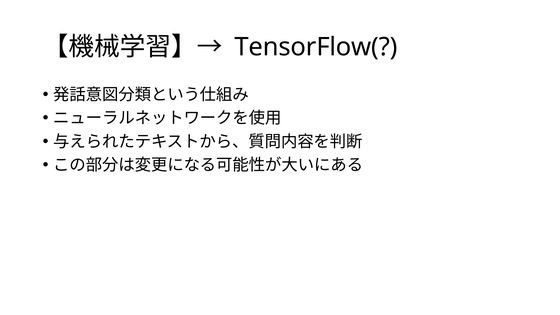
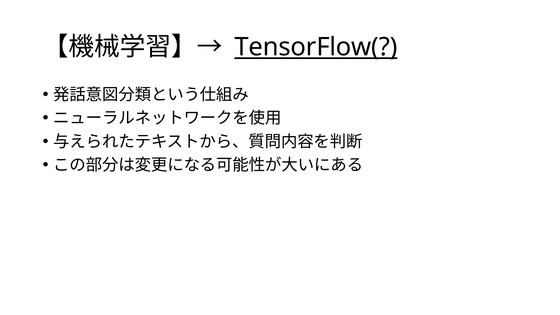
TensorFlow( underline: none -> present
